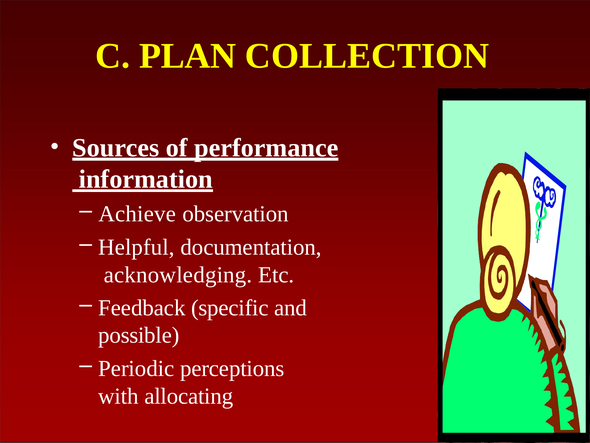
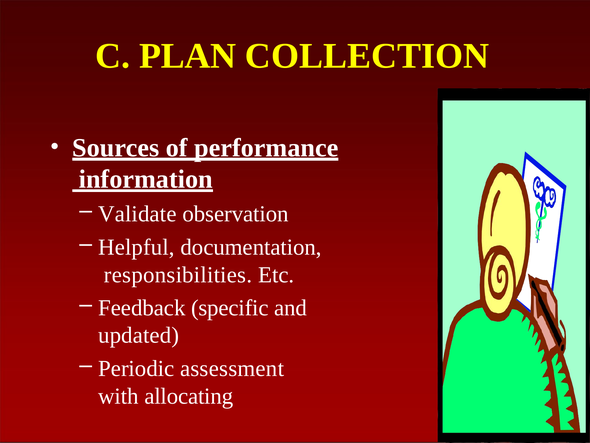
Achieve: Achieve -> Validate
acknowledging: acknowledging -> responsibilities
possible: possible -> updated
perceptions: perceptions -> assessment
